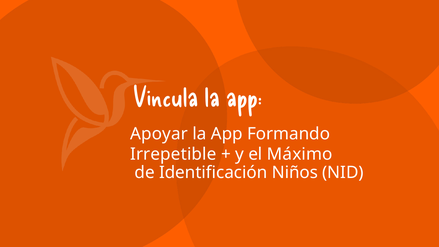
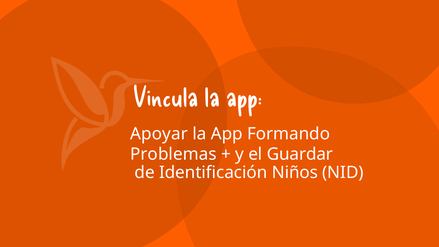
Irrepetible: Irrepetible -> Problemas
Máximo: Máximo -> Guardar
